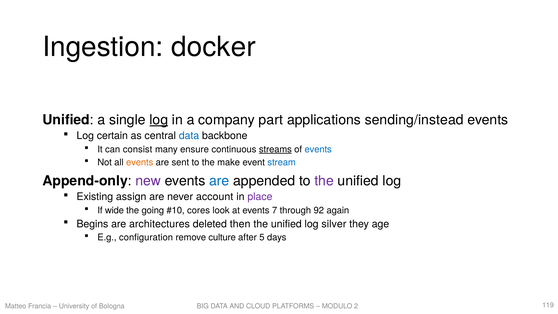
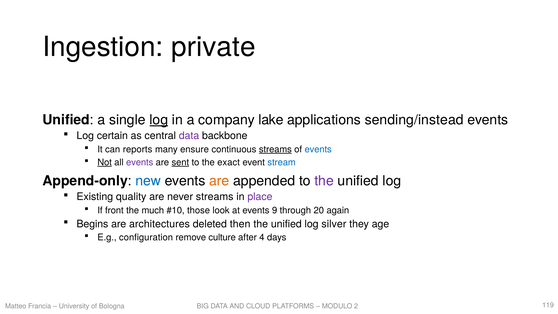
docker: docker -> private
part: part -> lake
data at (189, 136) colour: blue -> purple
consist: consist -> reports
Not underline: none -> present
events at (140, 162) colour: orange -> purple
sent underline: none -> present
make: make -> exact
new colour: purple -> blue
are at (219, 181) colour: blue -> orange
assign: assign -> quality
never account: account -> streams
wide: wide -> front
going: going -> much
cores: cores -> those
7: 7 -> 9
92: 92 -> 20
5: 5 -> 4
